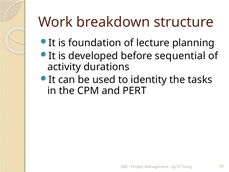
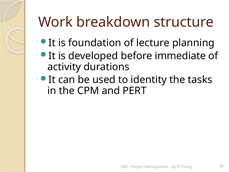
sequential: sequential -> immediate
